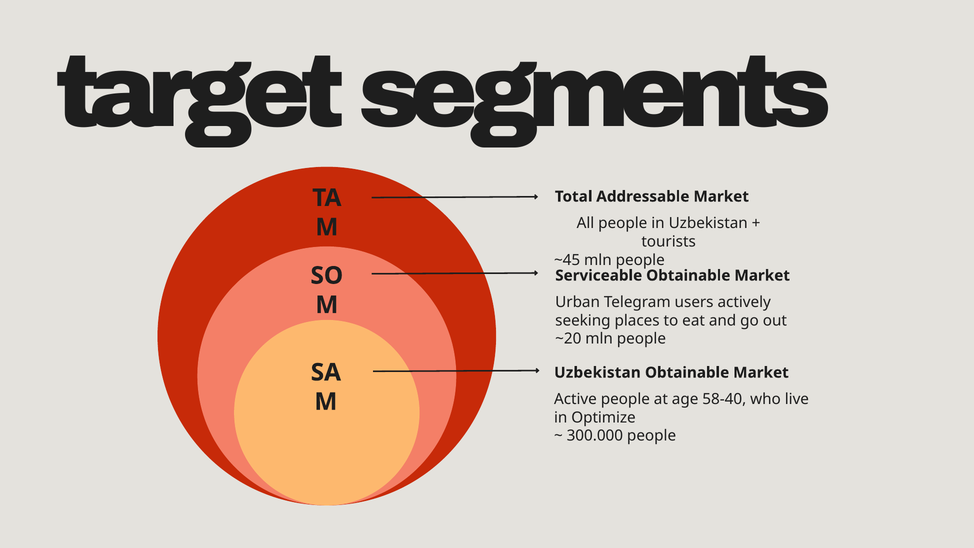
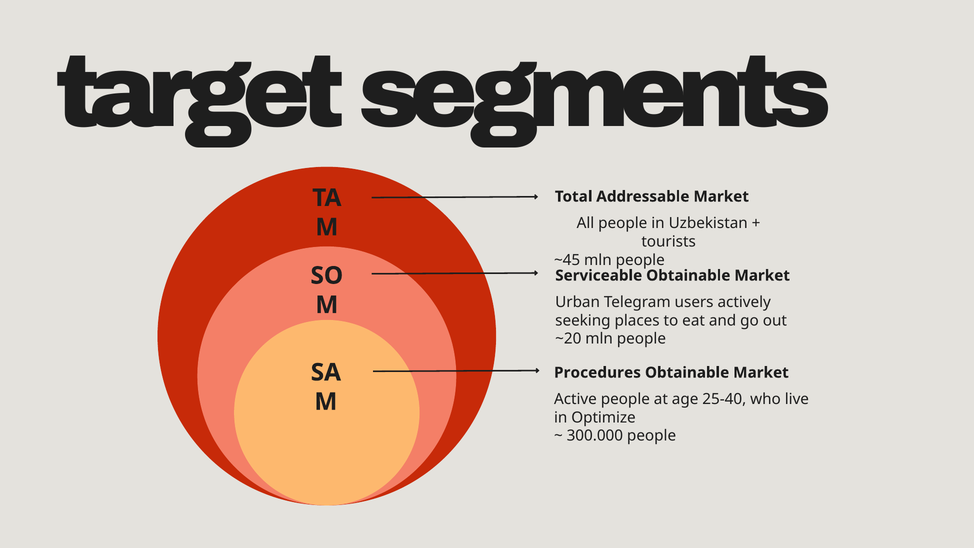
Uzbekistan at (597, 373): Uzbekistan -> Procedures
58-40: 58-40 -> 25-40
